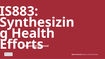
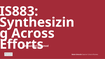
Health: Health -> Across
